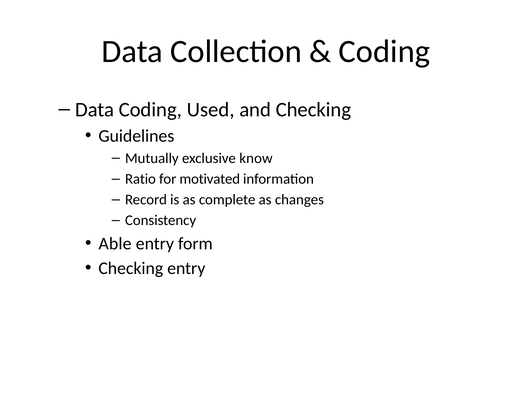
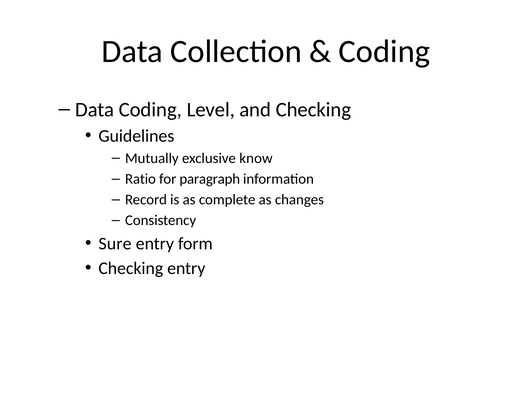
Used: Used -> Level
motivated: motivated -> paragraph
Able: Able -> Sure
